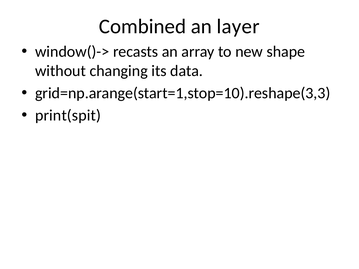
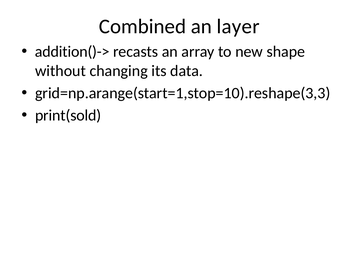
window()->: window()-> -> addition()->
print(spit: print(spit -> print(sold
